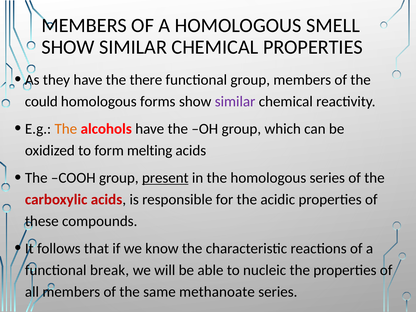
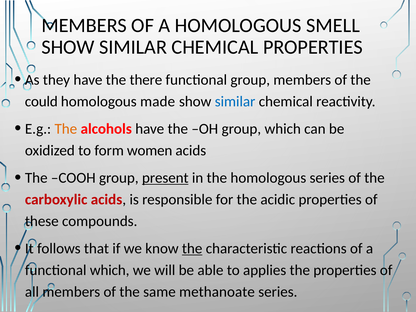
forms: forms -> made
similar at (235, 102) colour: purple -> blue
melting: melting -> women
the at (192, 249) underline: none -> present
functional break: break -> which
nucleic: nucleic -> applies
